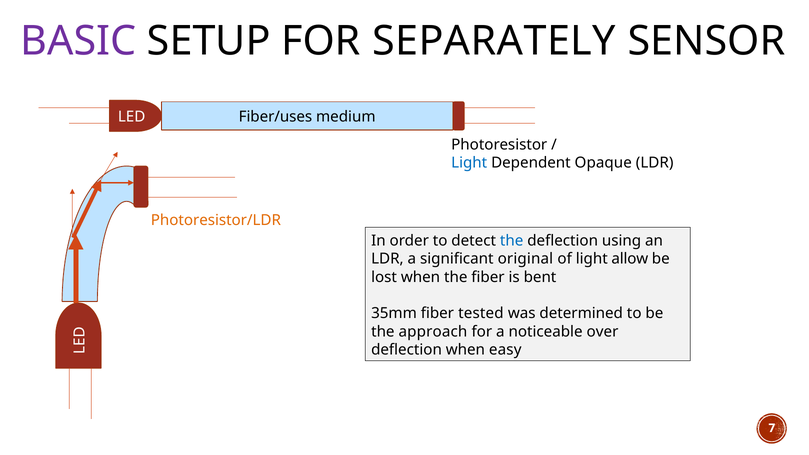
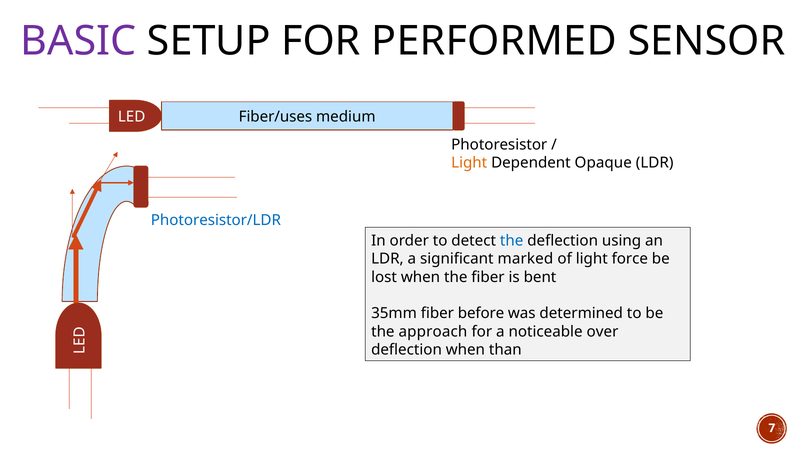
SEPARATELY: SEPARATELY -> PERFORMED
Light at (469, 163) colour: blue -> orange
Photoresistor/LDR colour: orange -> blue
original: original -> marked
allow: allow -> force
tested: tested -> before
easy: easy -> than
